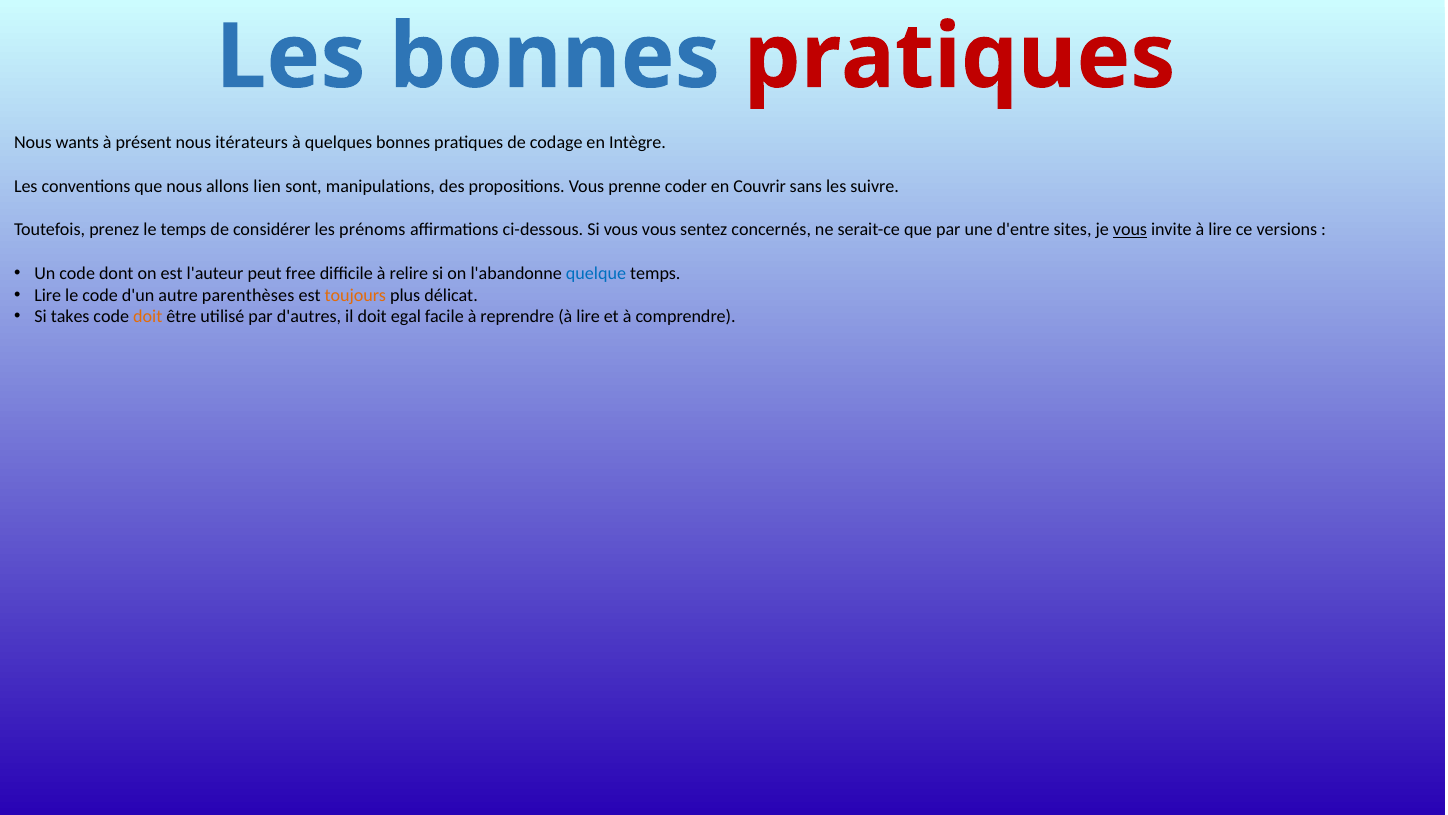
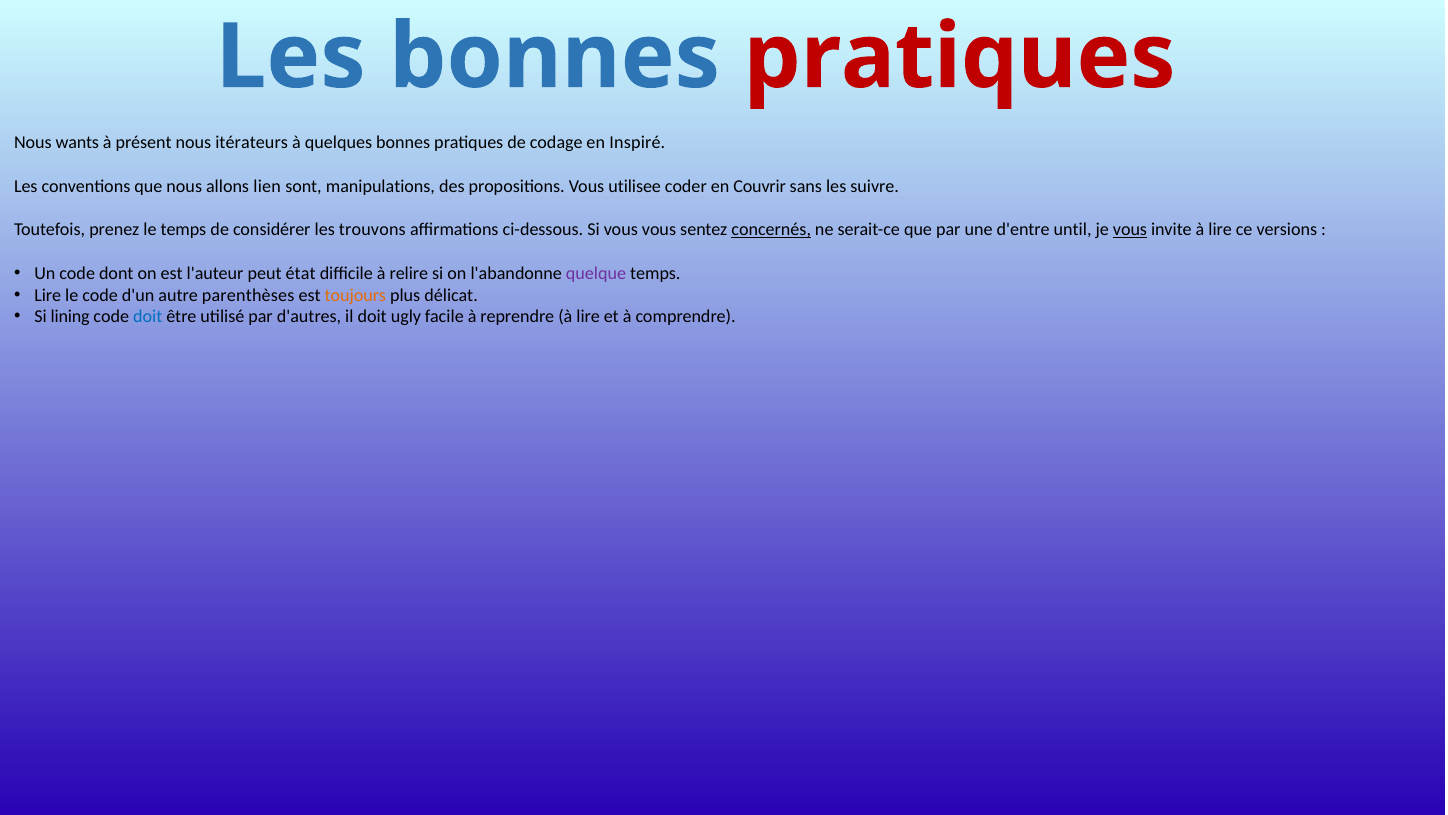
Intègre: Intègre -> Inspiré
prenne: prenne -> utilisee
prénoms: prénoms -> trouvons
concernés underline: none -> present
sites: sites -> until
free: free -> état
quelque colour: blue -> purple
takes: takes -> lining
doit at (148, 317) colour: orange -> blue
egal: egal -> ugly
